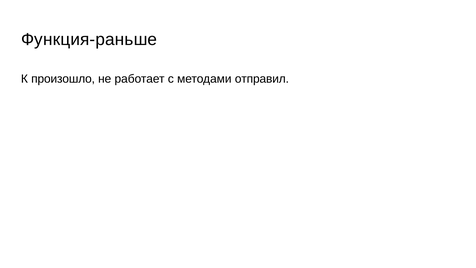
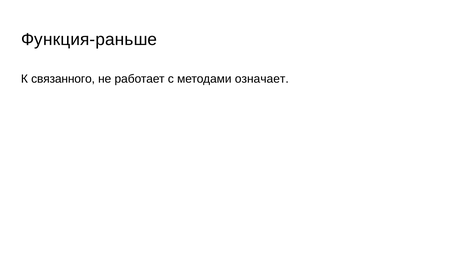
произошло: произошло -> связанного
отправил: отправил -> означает
